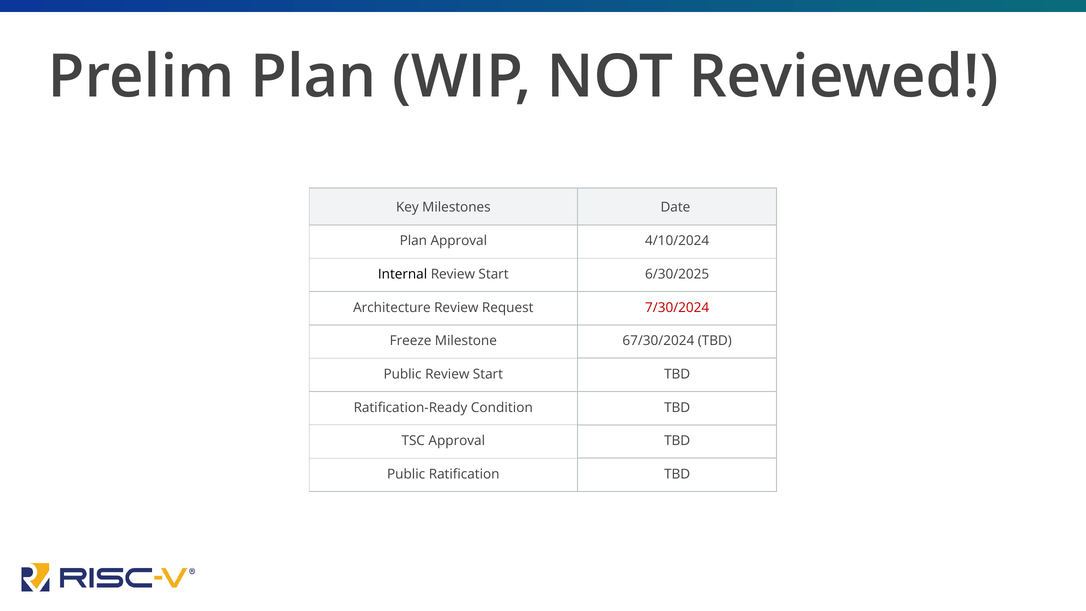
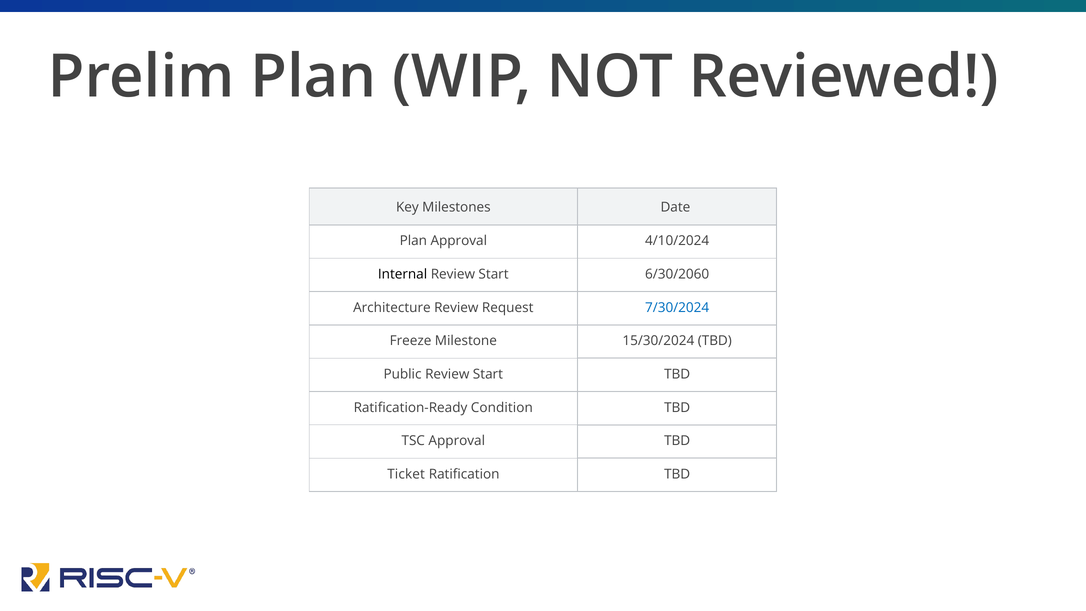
6/30/2025: 6/30/2025 -> 6/30/2060
7/30/2024 colour: red -> blue
67/30/2024: 67/30/2024 -> 15/30/2024
Public at (406, 474): Public -> Ticket
